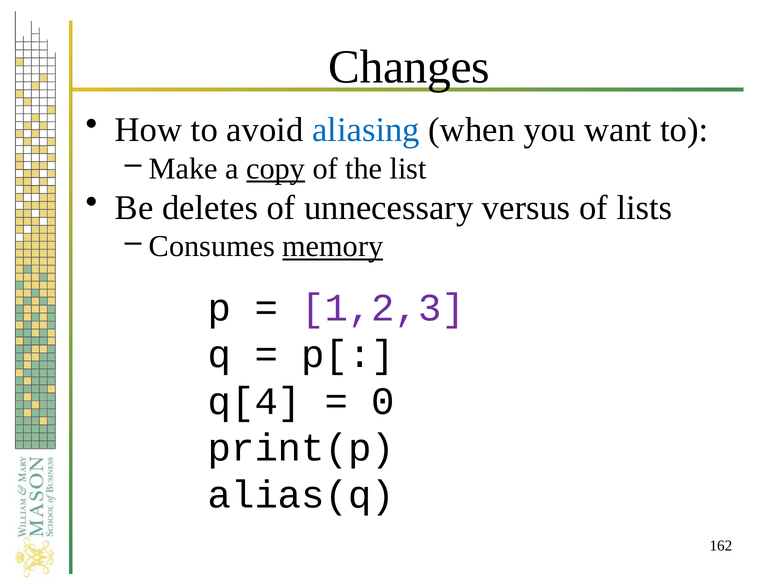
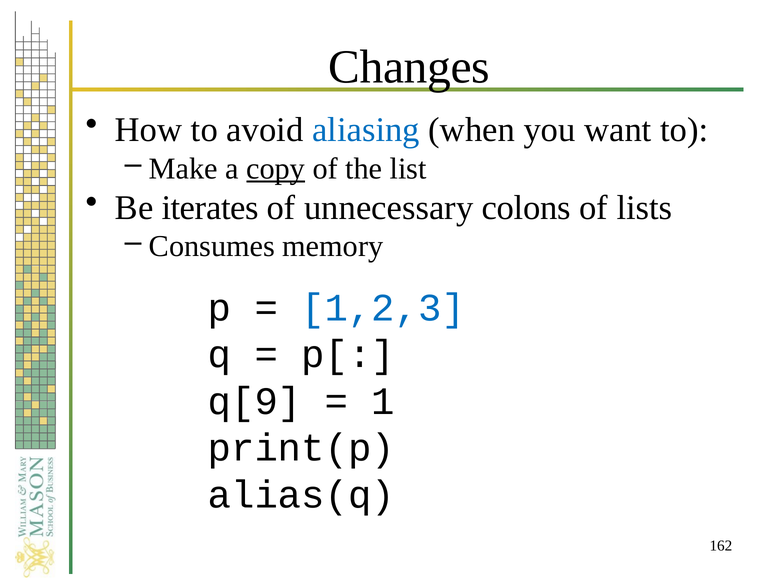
deletes: deletes -> iterates
versus: versus -> colons
memory underline: present -> none
1,2,3 colour: purple -> blue
q[4: q[4 -> q[9
0: 0 -> 1
